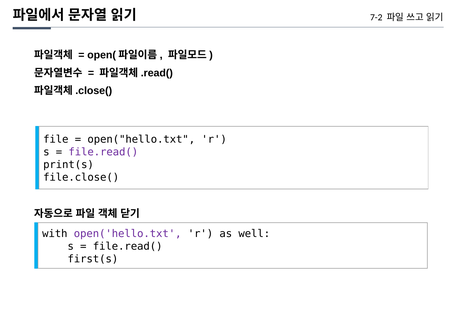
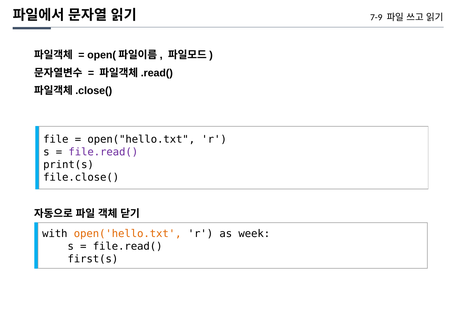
7-2: 7-2 -> 7-9
open('hello.txt colour: purple -> orange
well: well -> week
